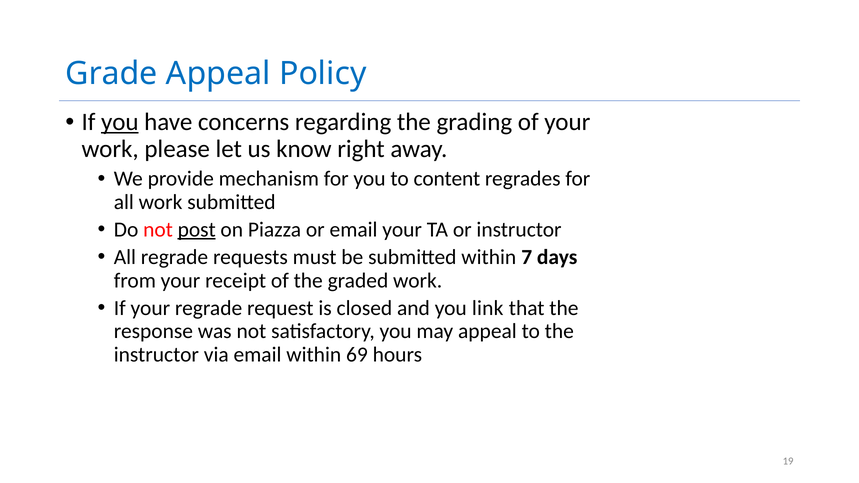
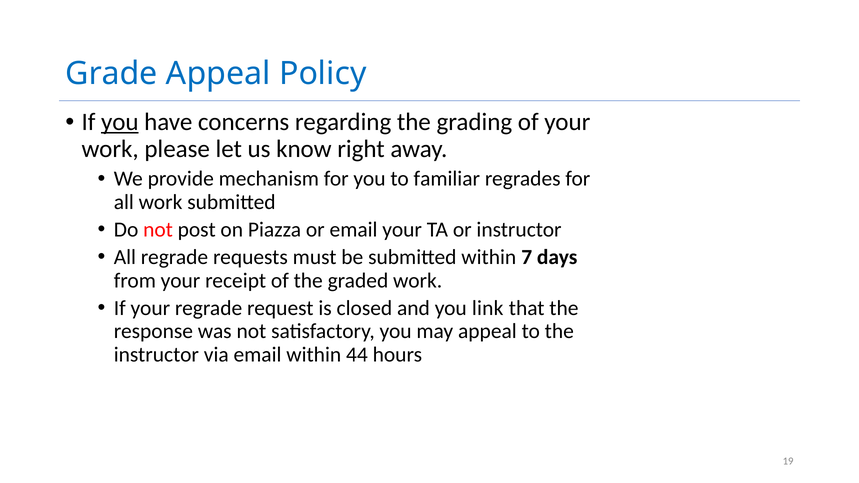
content: content -> familiar
post underline: present -> none
69: 69 -> 44
